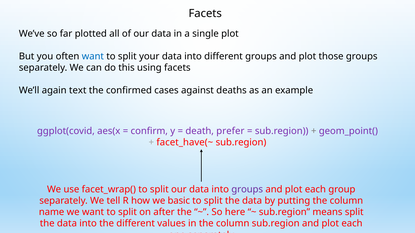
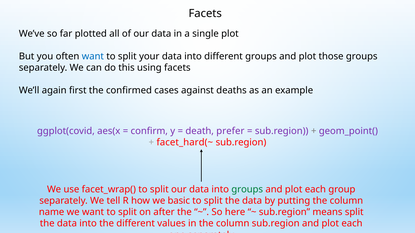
text: text -> first
facet_have(~: facet_have(~ -> facet_hard(~
groups at (247, 190) colour: purple -> green
